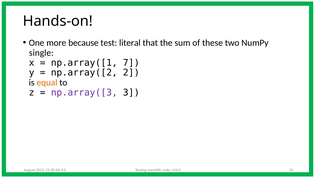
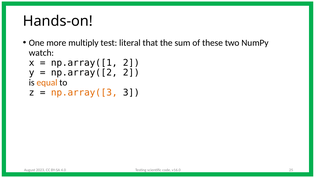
because: because -> multiply
single: single -> watch
np.array([1 7: 7 -> 2
np.array([3 colour: purple -> orange
